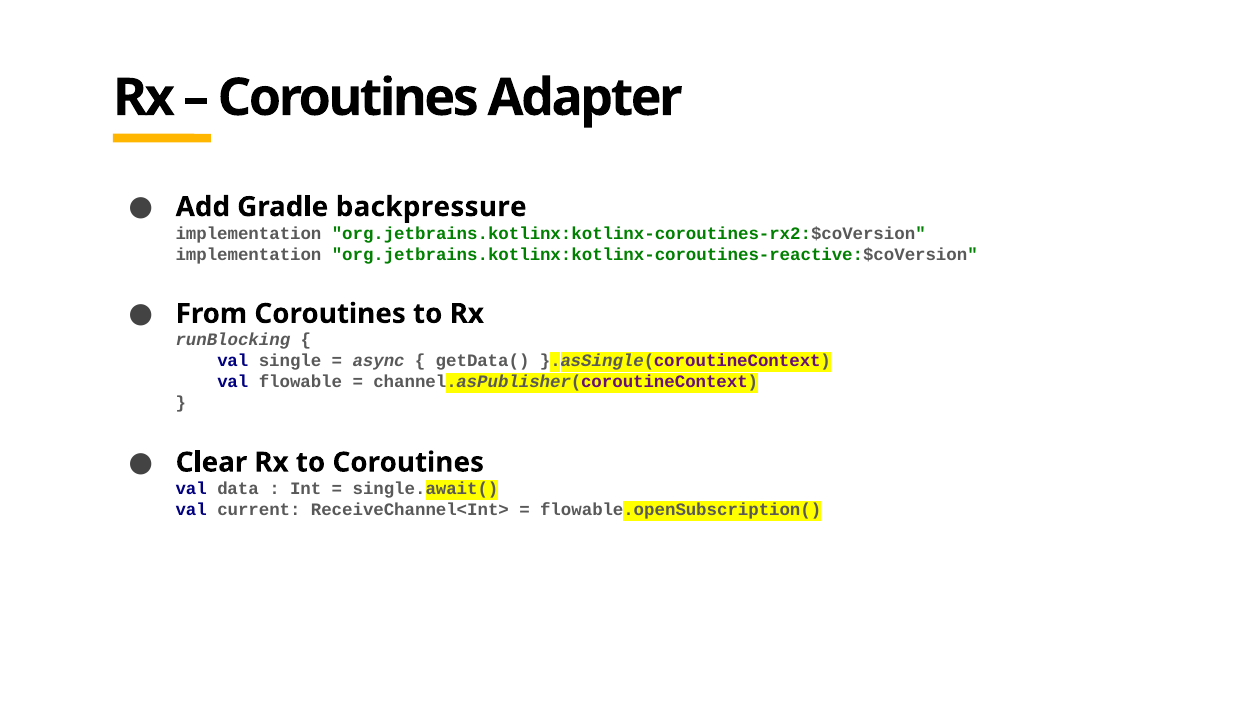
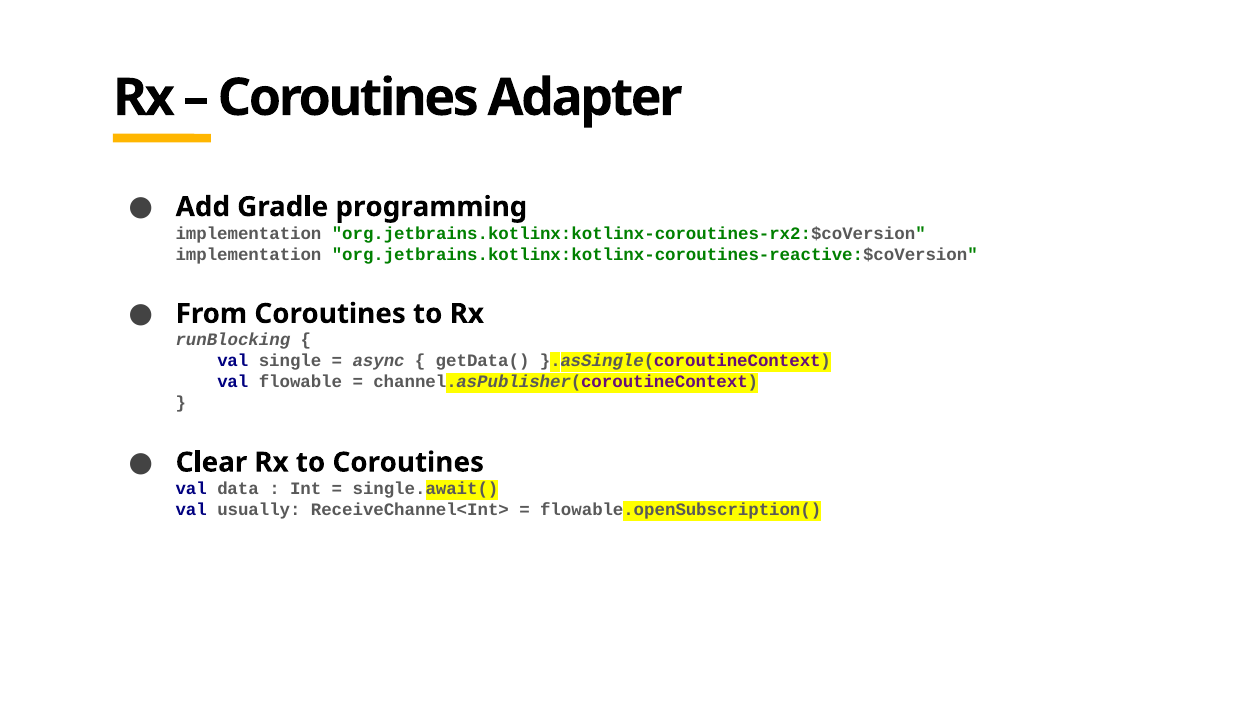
backpressure: backpressure -> programming
current: current -> usually
